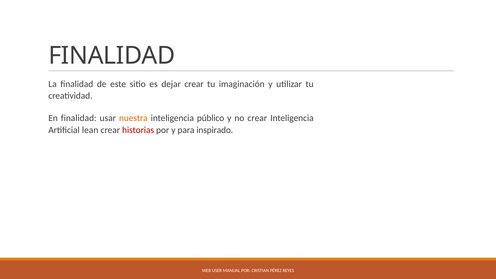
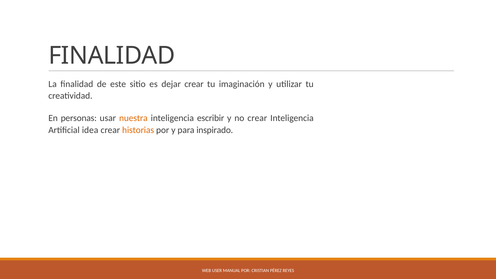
En finalidad: finalidad -> personas
público: público -> escribir
lean: lean -> idea
historias colour: red -> orange
